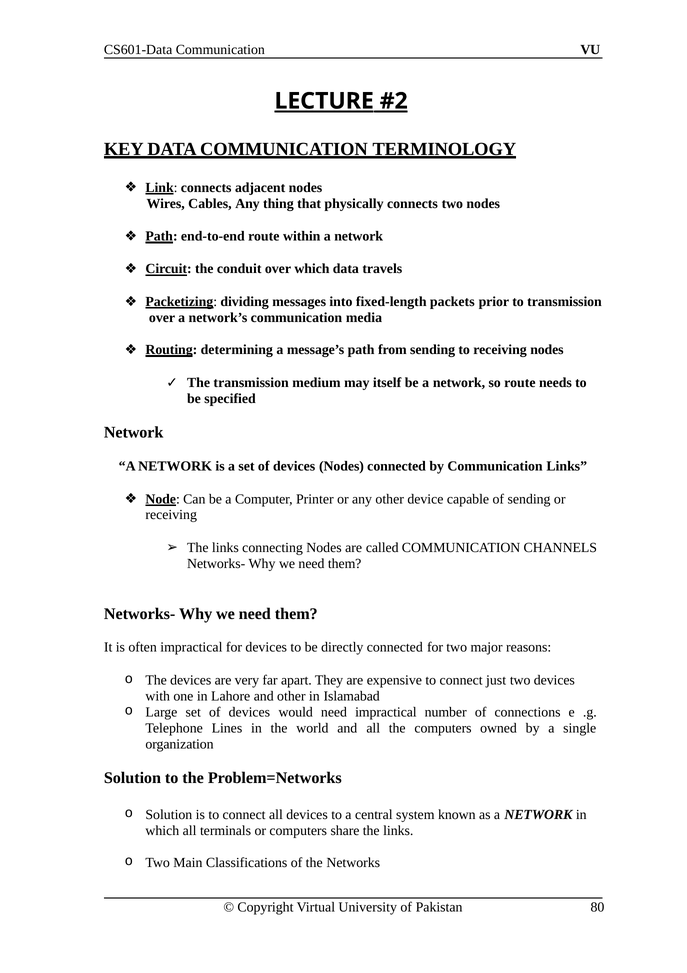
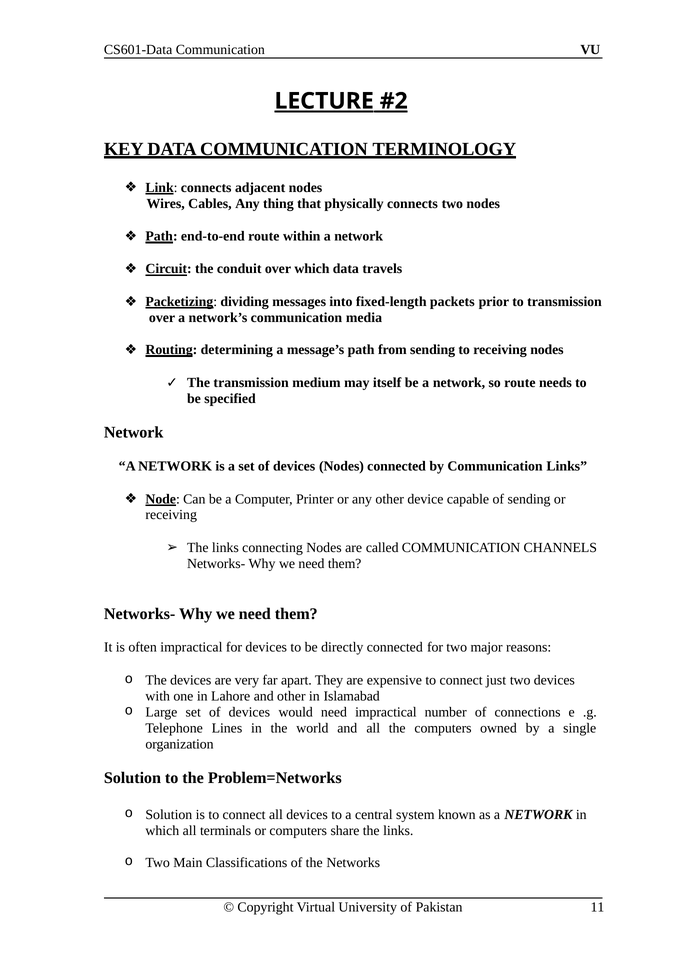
80: 80 -> 11
